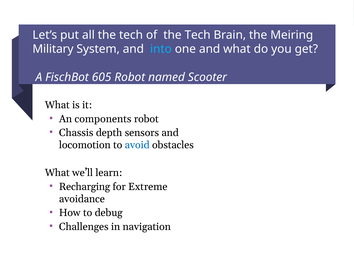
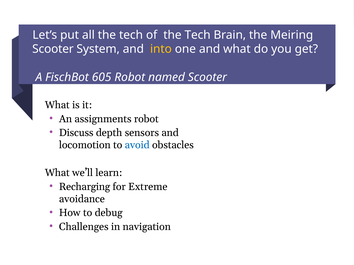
Military at (53, 49): Military -> Scooter
into colour: light blue -> yellow
components: components -> assignments
Chassis: Chassis -> Discuss
